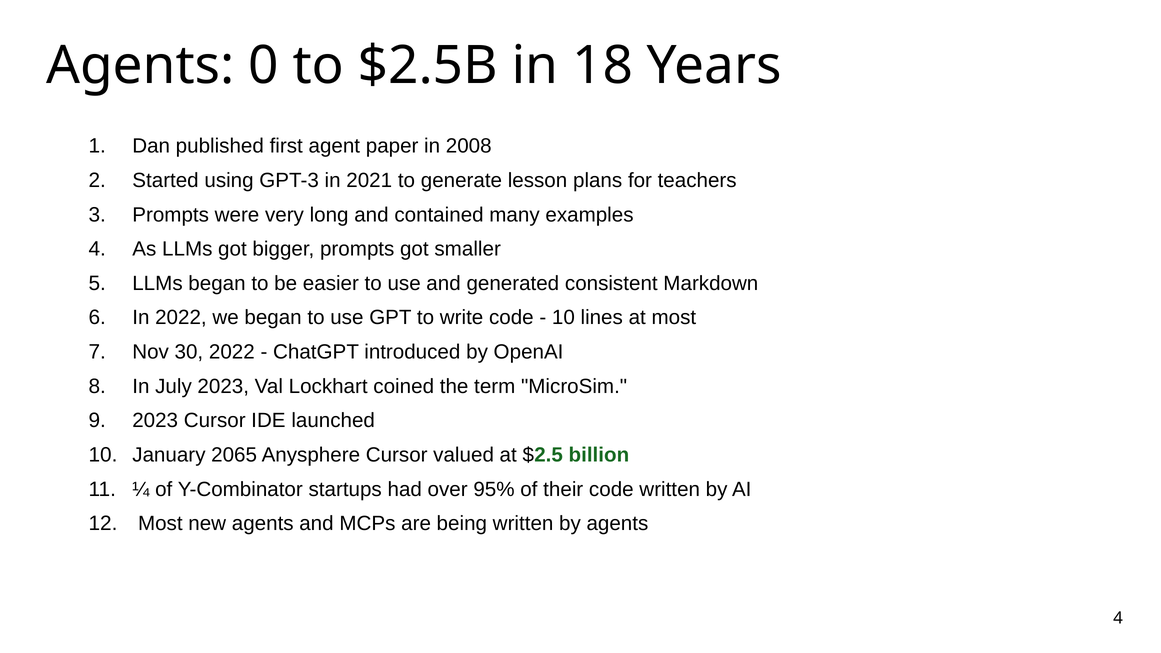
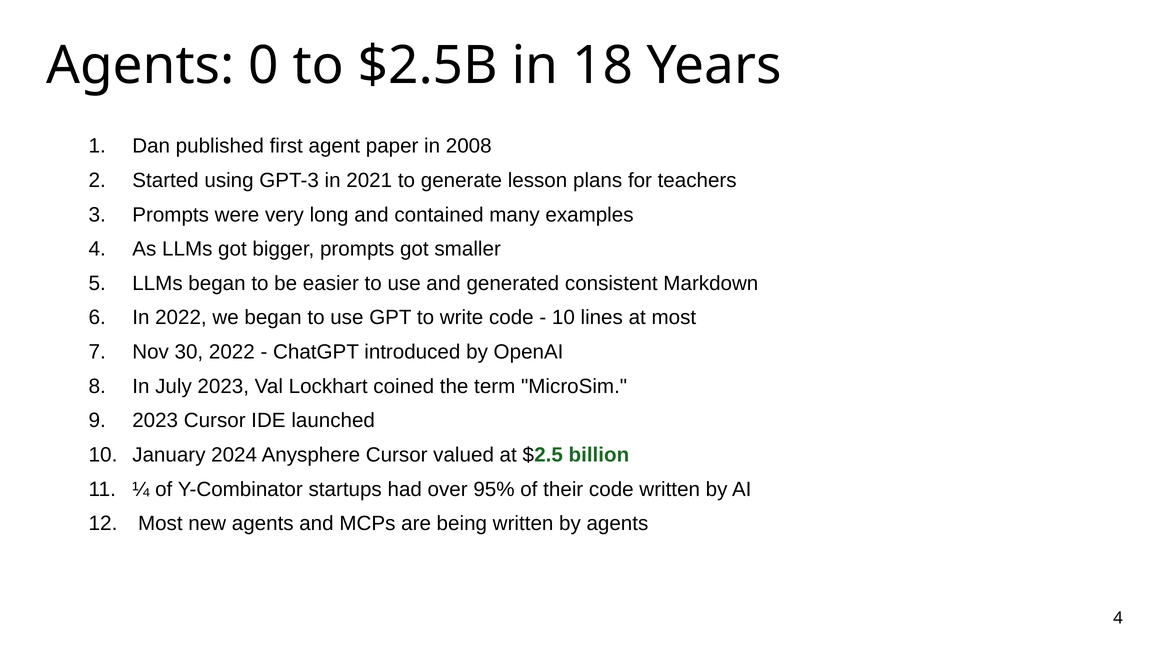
2065: 2065 -> 2024
